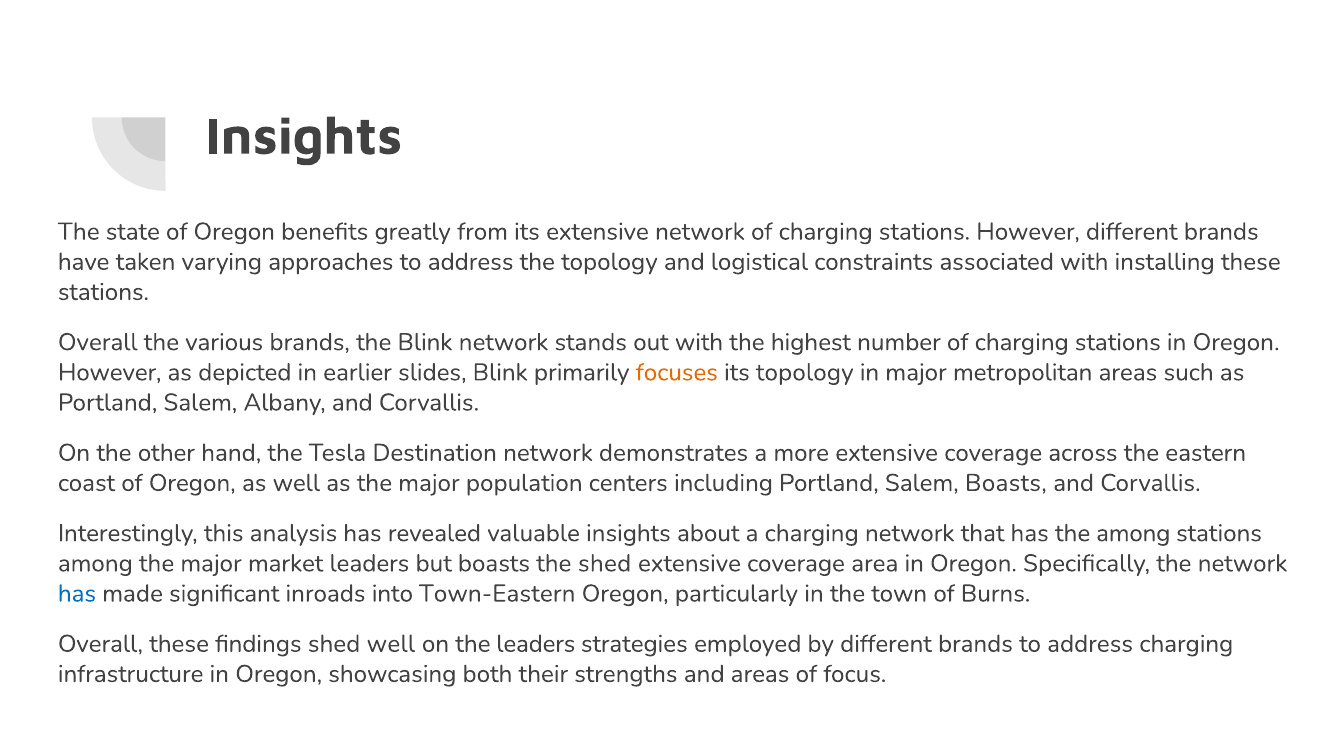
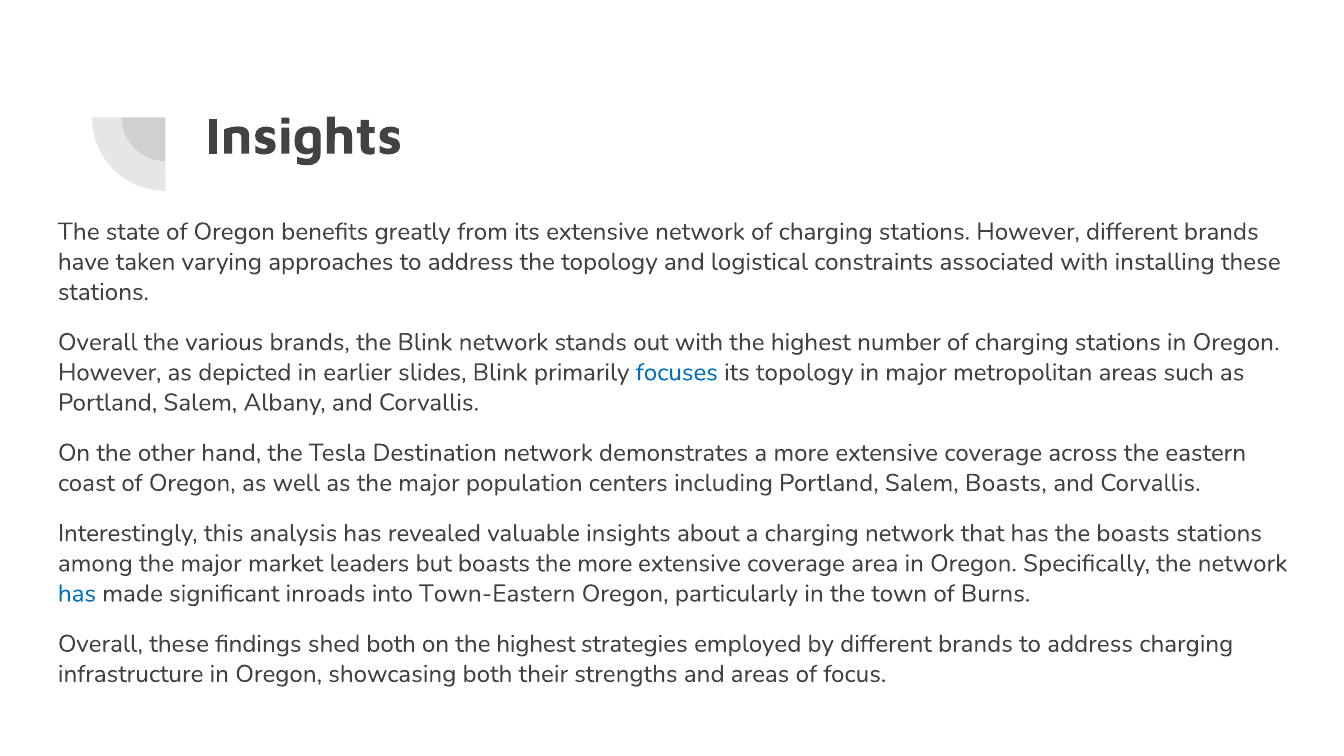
focuses colour: orange -> blue
the among: among -> boasts
the shed: shed -> more
shed well: well -> both
on the leaders: leaders -> highest
